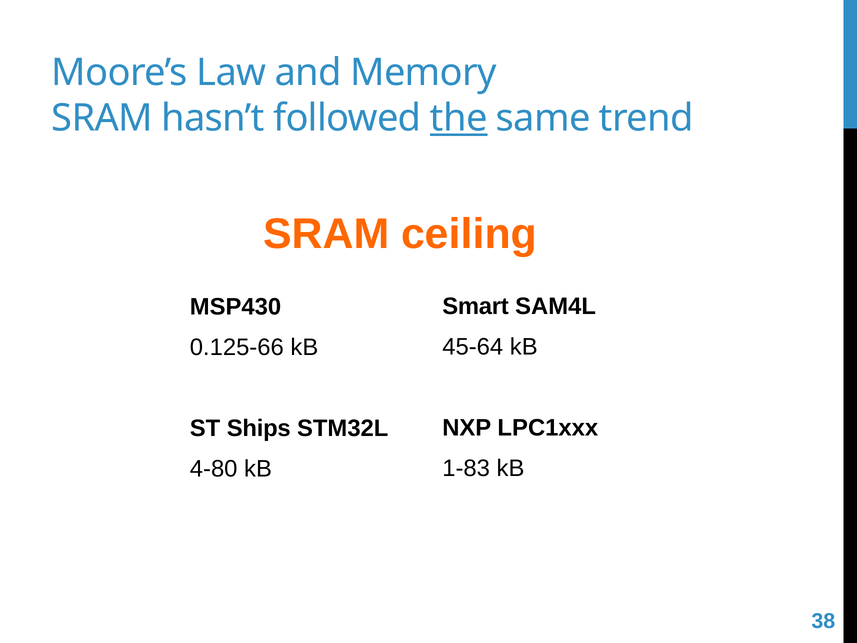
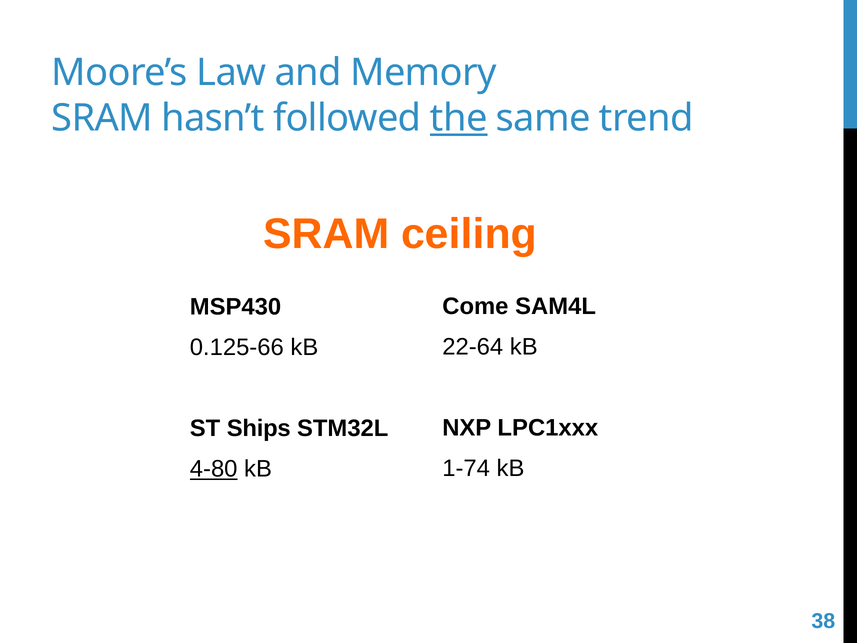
Smart: Smart -> Come
45-64: 45-64 -> 22-64
1-83: 1-83 -> 1-74
4-80 underline: none -> present
